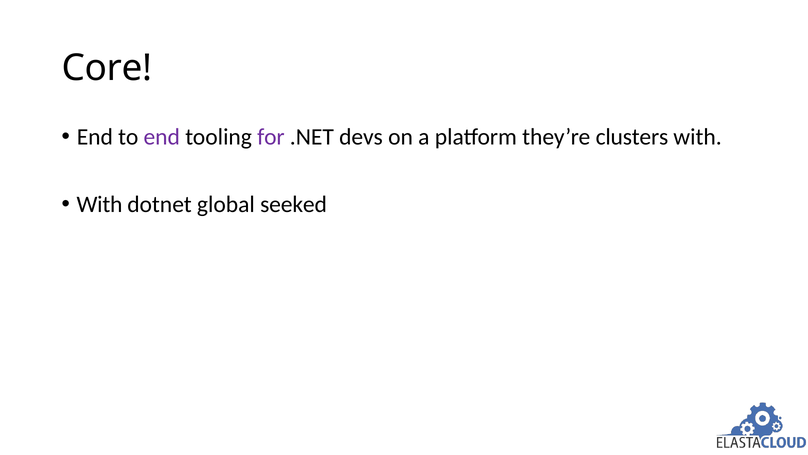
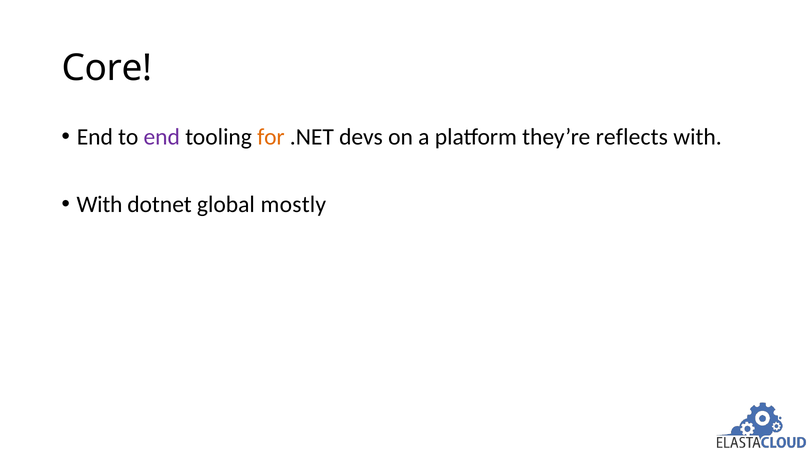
for colour: purple -> orange
clusters: clusters -> reflects
seeked: seeked -> mostly
